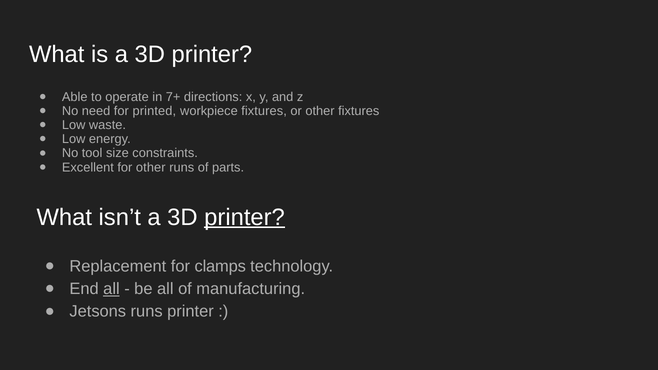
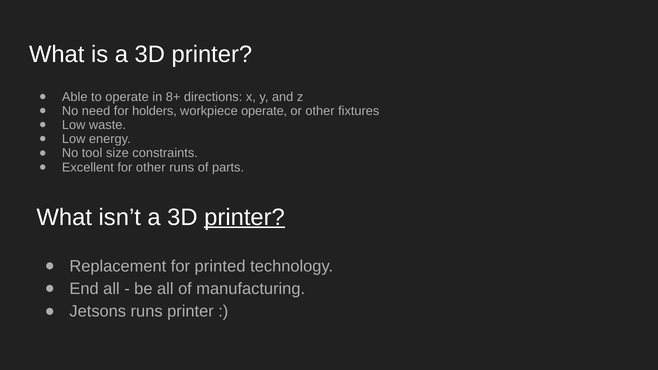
7+: 7+ -> 8+
printed: printed -> holders
workpiece fixtures: fixtures -> operate
clamps: clamps -> printed
all at (111, 289) underline: present -> none
